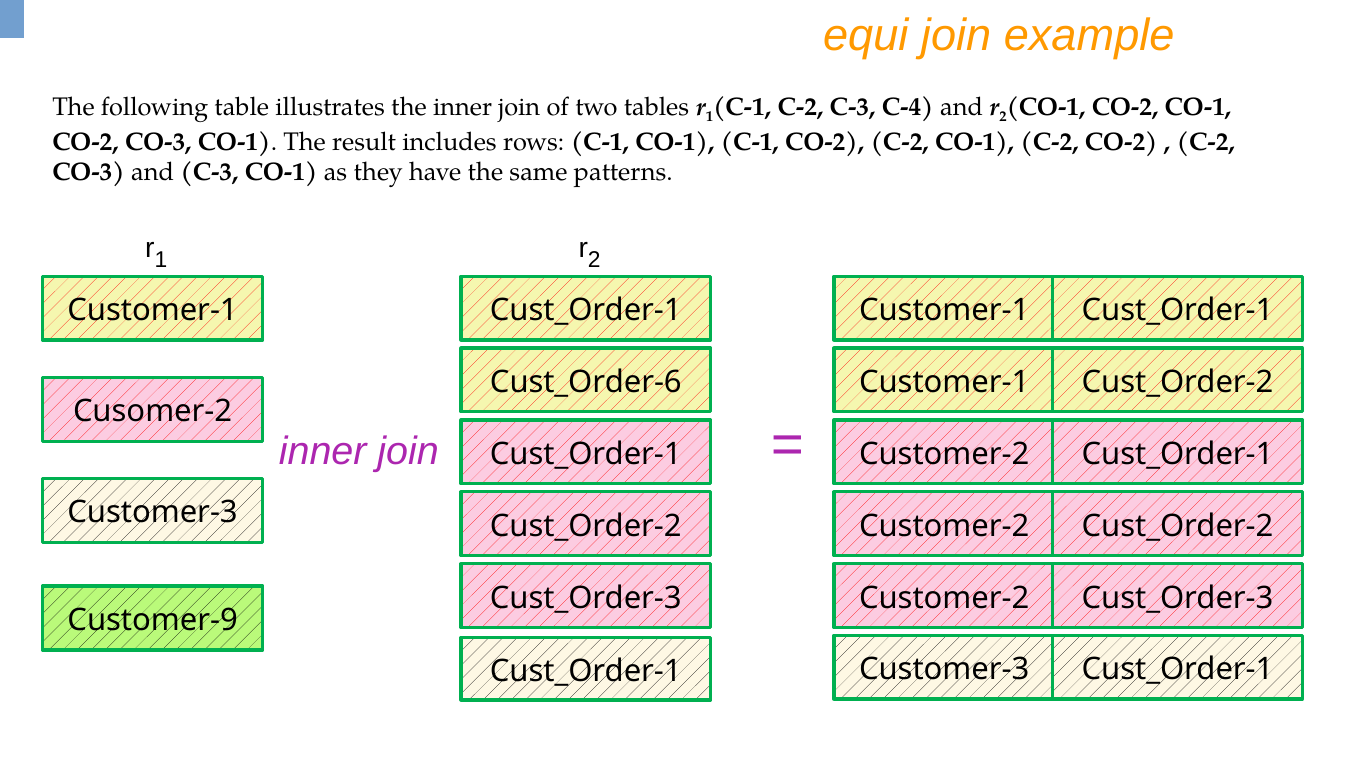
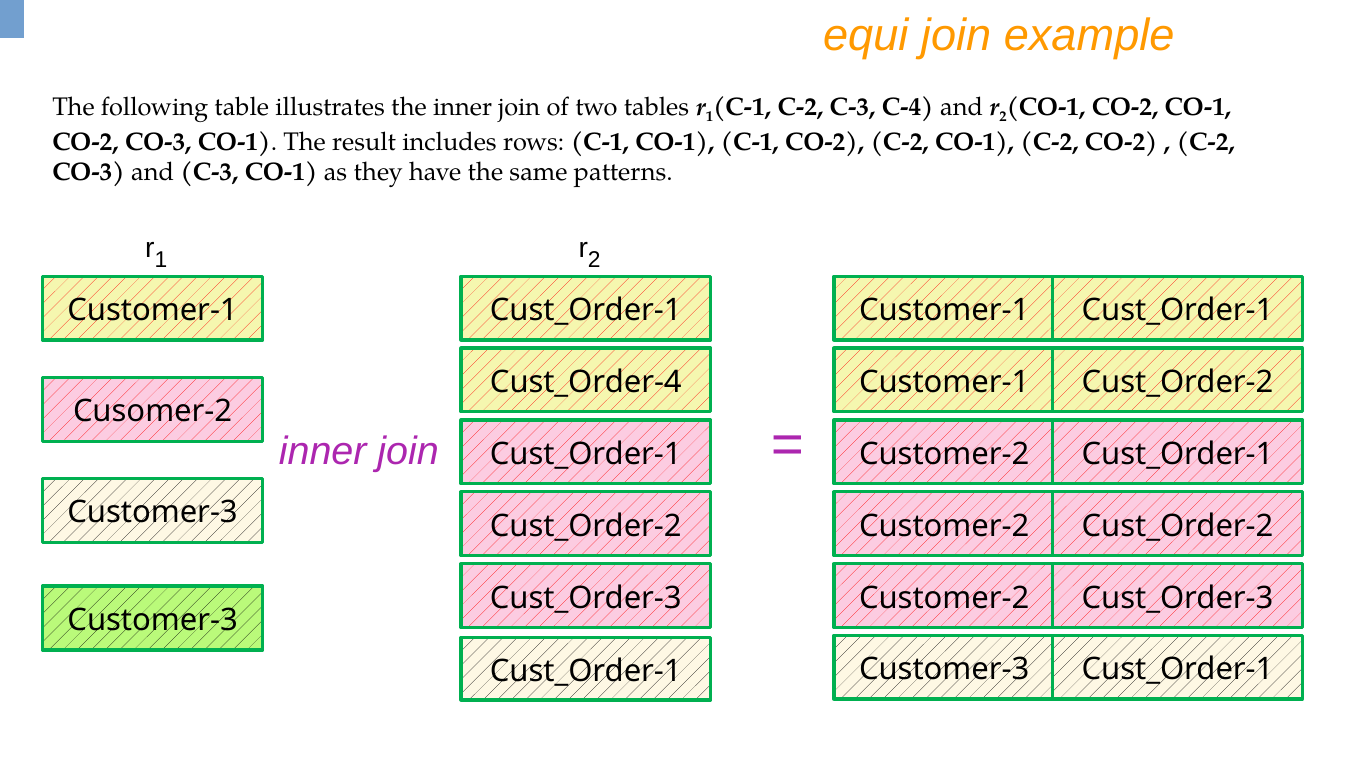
Cust_Order-6: Cust_Order-6 -> Cust_Order-4
Customer-9 at (153, 621): Customer-9 -> Customer-3
